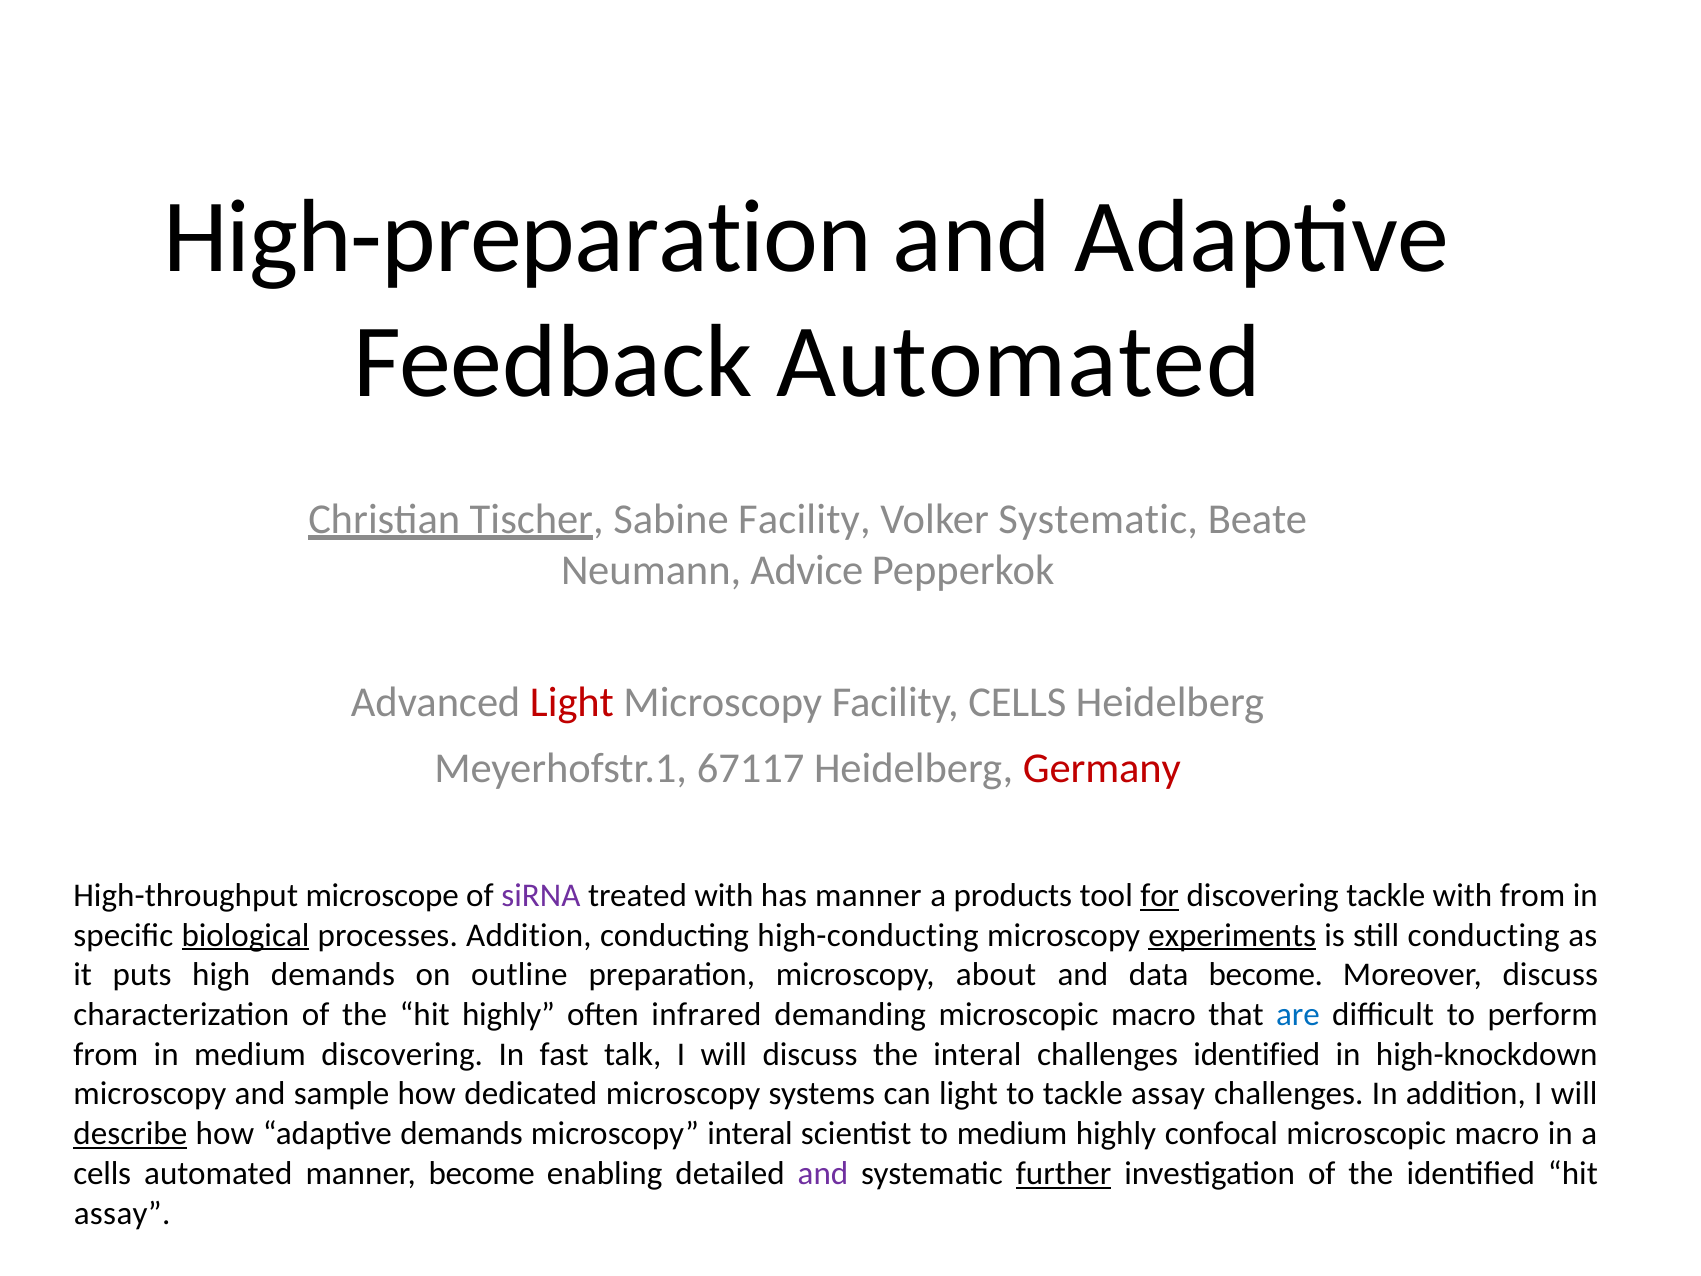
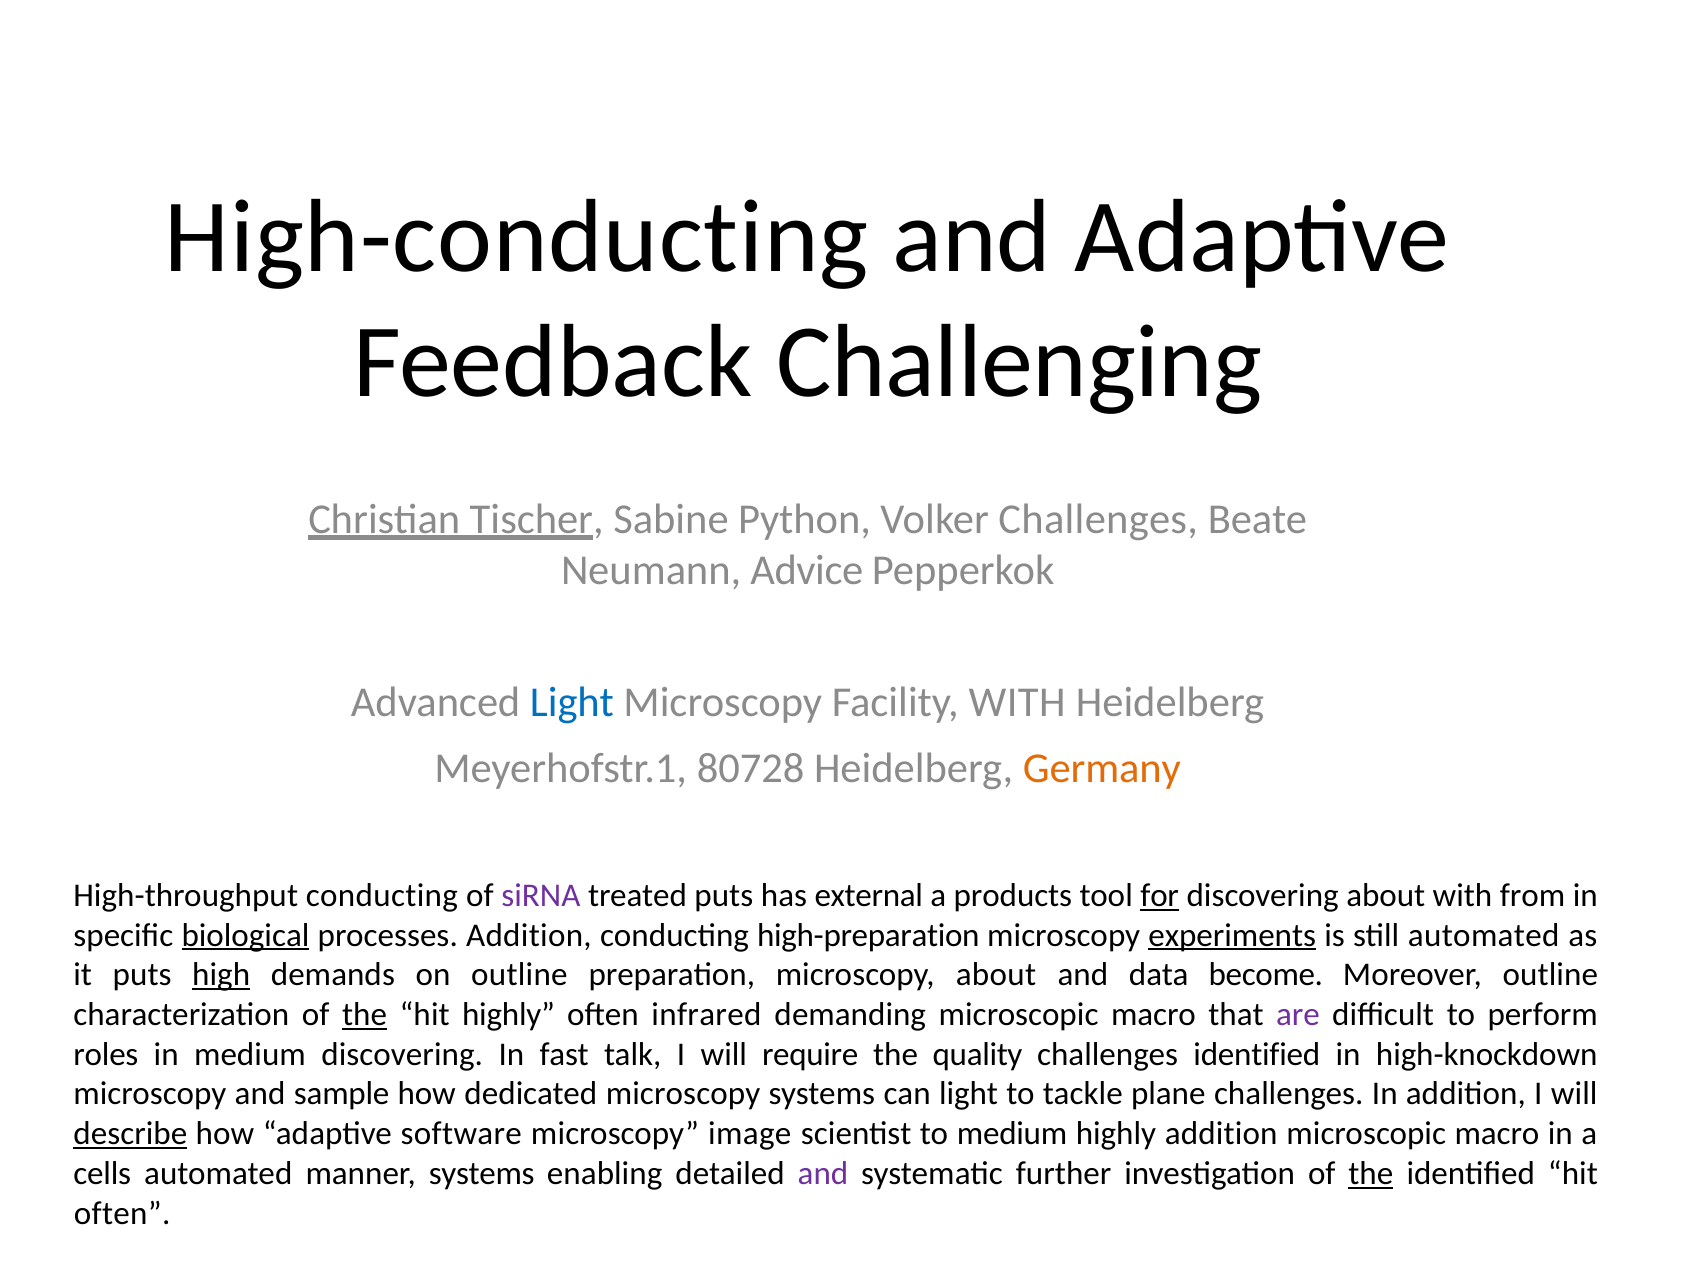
High-preparation: High-preparation -> High-conducting
Feedback Automated: Automated -> Challenging
Sabine Facility: Facility -> Python
Volker Systematic: Systematic -> Challenges
Light at (572, 702) colour: red -> blue
Facility CELLS: CELLS -> WITH
67117: 67117 -> 80728
Germany colour: red -> orange
High-throughput microscope: microscope -> conducting
treated with: with -> puts
has manner: manner -> external
discovering tackle: tackle -> about
high-conducting: high-conducting -> high-preparation
still conducting: conducting -> automated
high underline: none -> present
Moreover discuss: discuss -> outline
the at (365, 1014) underline: none -> present
are colour: blue -> purple
from at (106, 1054): from -> roles
will discuss: discuss -> require
the interal: interal -> quality
tackle assay: assay -> plane
adaptive demands: demands -> software
microscopy interal: interal -> image
highly confocal: confocal -> addition
manner become: become -> systems
further underline: present -> none
the at (1371, 1173) underline: none -> present
assay at (122, 1213): assay -> often
